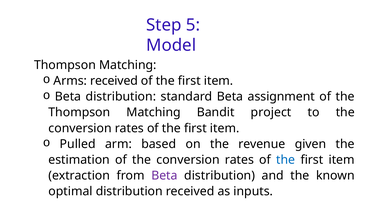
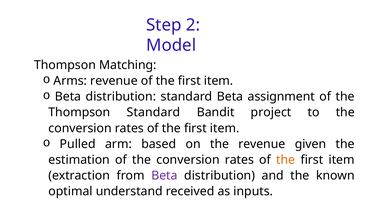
5: 5 -> 2
Arms received: received -> revenue
Matching at (154, 112): Matching -> Standard
the at (286, 160) colour: blue -> orange
optimal distribution: distribution -> understand
